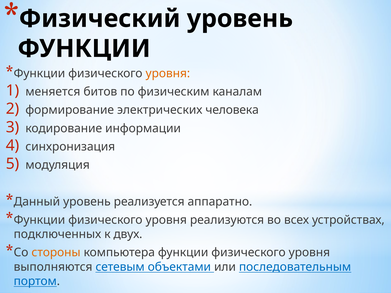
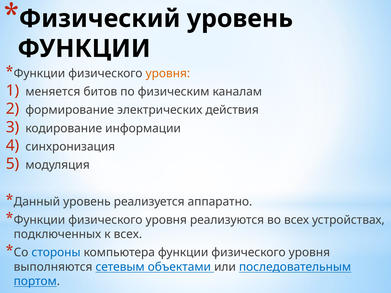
человека: человека -> действия
к двух: двух -> всех
стороны colour: orange -> blue
